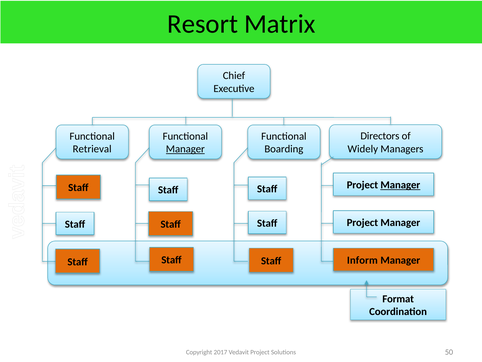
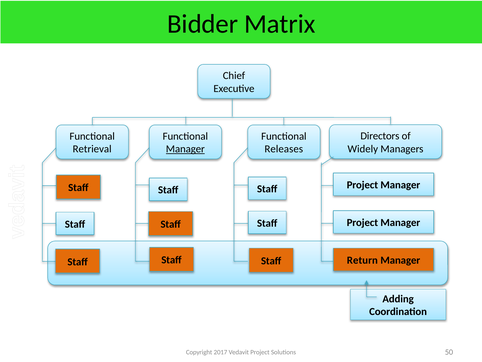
Resort: Resort -> Bidder
Boarding: Boarding -> Releases
Manager at (400, 185) underline: present -> none
Inform: Inform -> Return
Format: Format -> Adding
